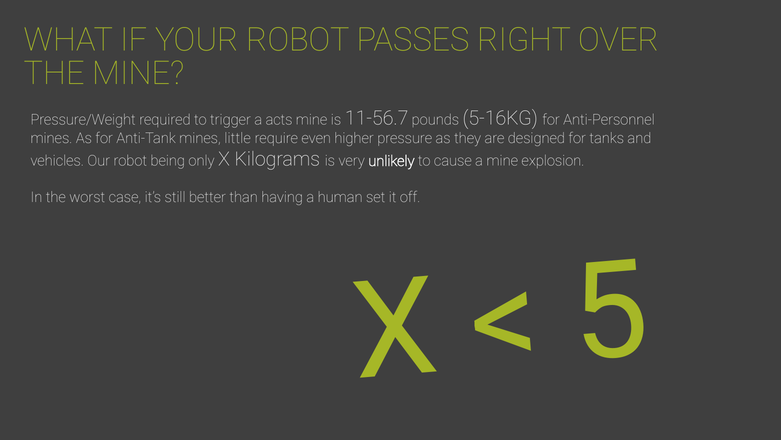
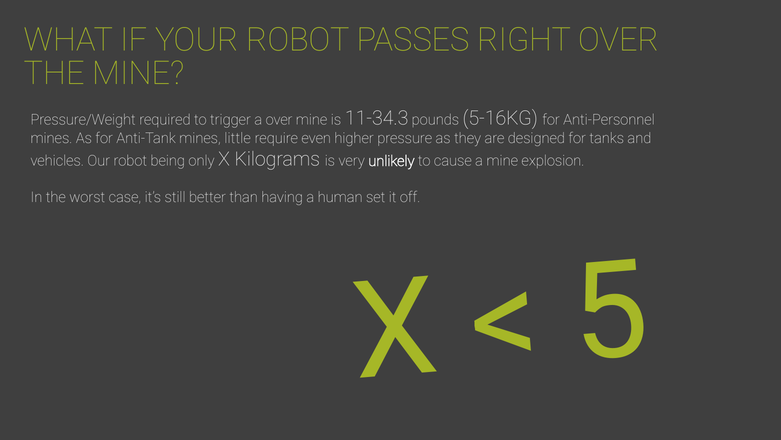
a acts: acts -> over
11-56.7: 11-56.7 -> 11-34.3
